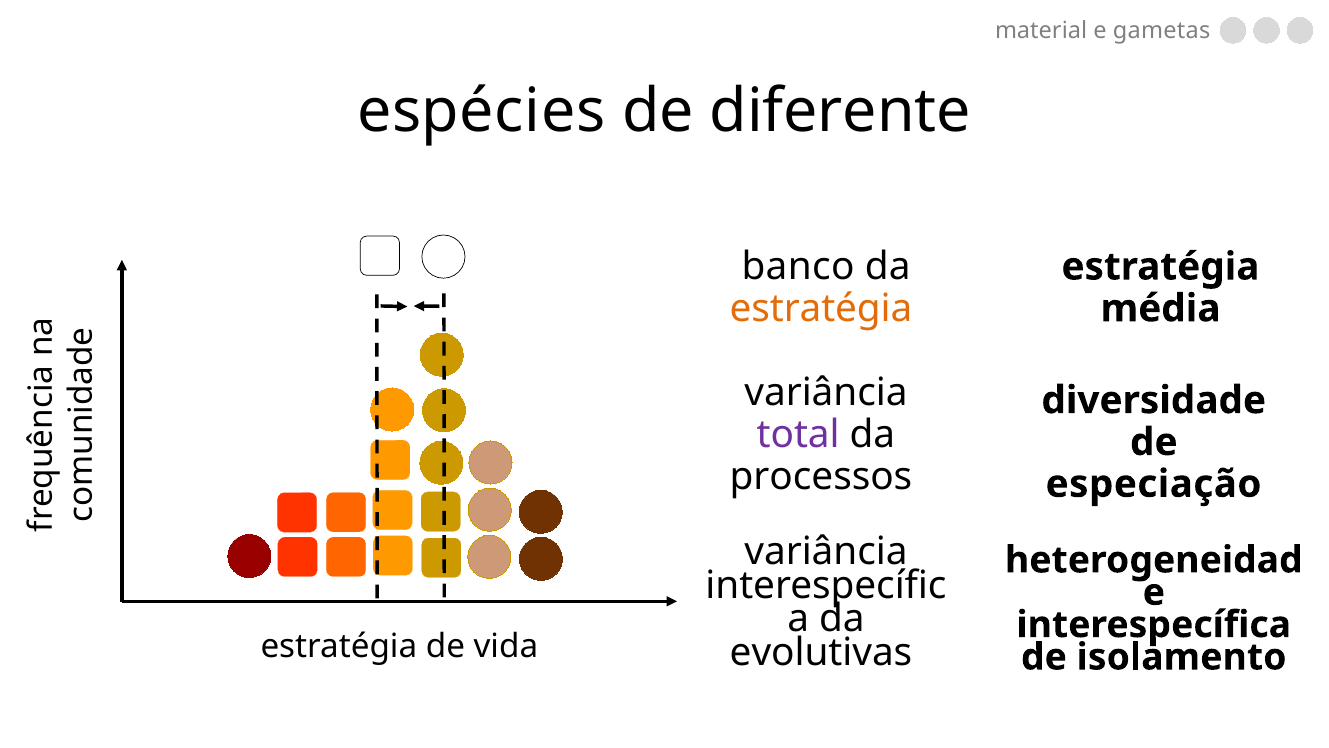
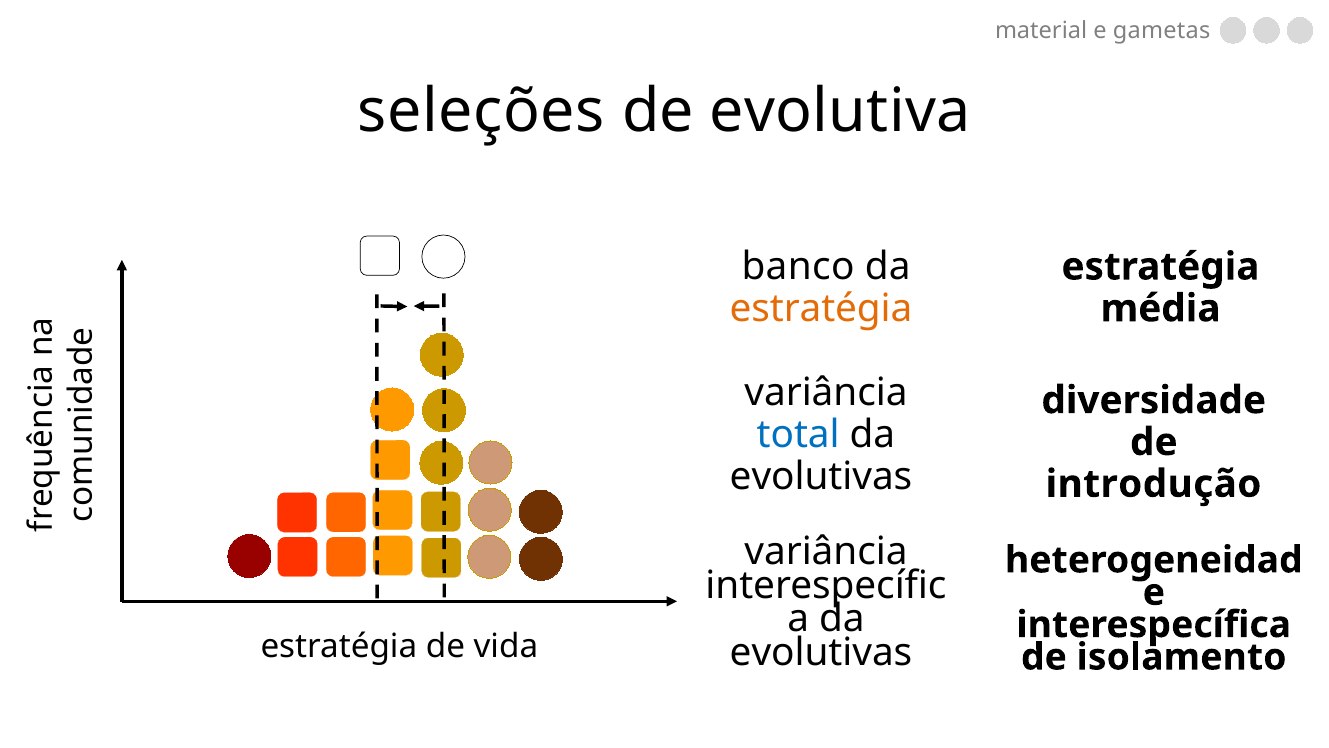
espécies: espécies -> seleções
diferente: diferente -> evolutiva
total colour: purple -> blue
processos at (821, 476): processos -> evolutivas
especiação: especiação -> introdução
